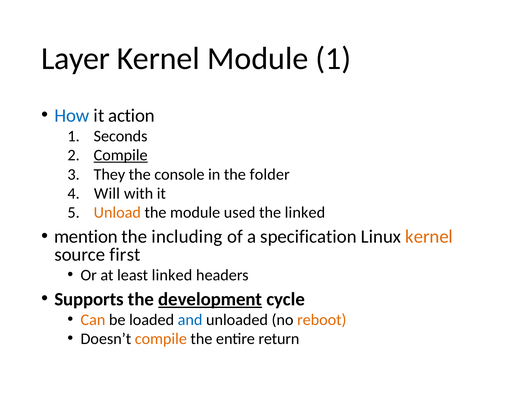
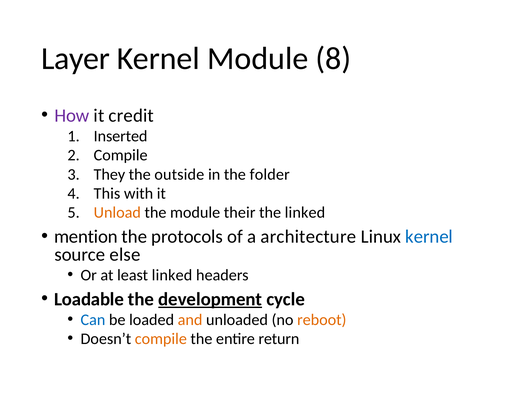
Module 1: 1 -> 8
How colour: blue -> purple
action: action -> credit
Seconds: Seconds -> Inserted
Compile at (121, 155) underline: present -> none
console: console -> outside
Will: Will -> This
used: used -> their
including: including -> protocols
specification: specification -> architecture
kernel at (429, 237) colour: orange -> blue
first: first -> else
Supports: Supports -> Loadable
Can colour: orange -> blue
and colour: blue -> orange
